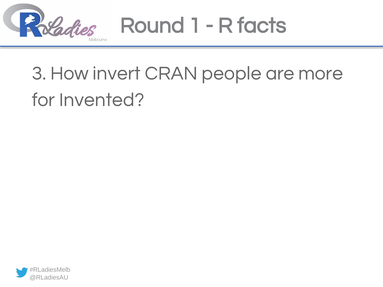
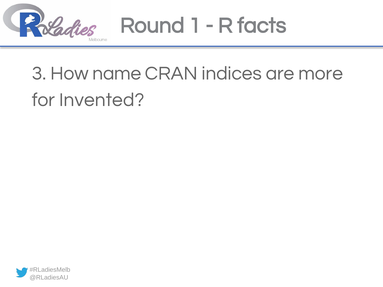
invert: invert -> name
people: people -> indices
